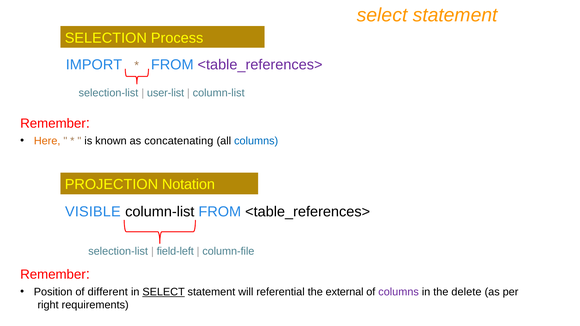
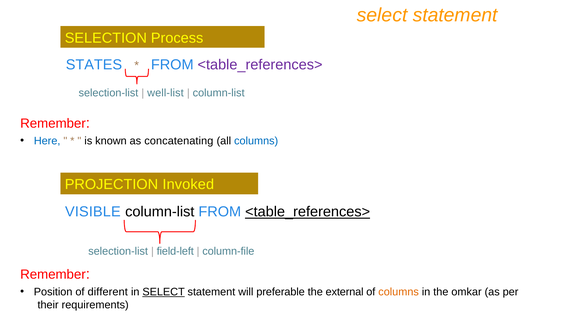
IMPORT: IMPORT -> STATES
user-list: user-list -> well-list
Here colour: orange -> blue
Notation: Notation -> Invoked
<table_references> at (308, 212) underline: none -> present
referential: referential -> preferable
columns at (399, 292) colour: purple -> orange
delete: delete -> omkar
right: right -> their
